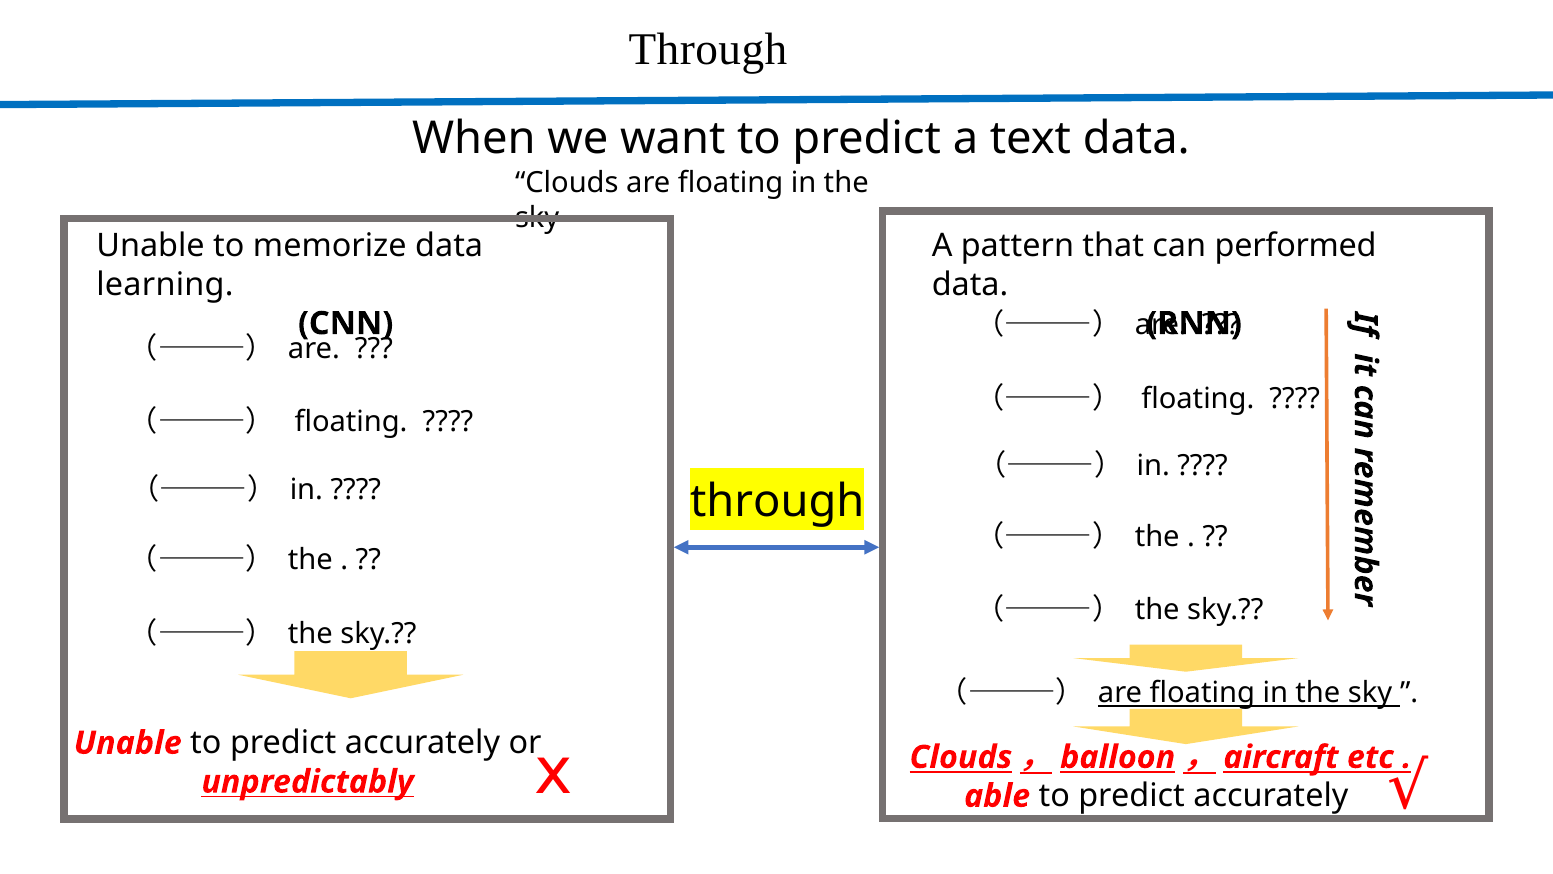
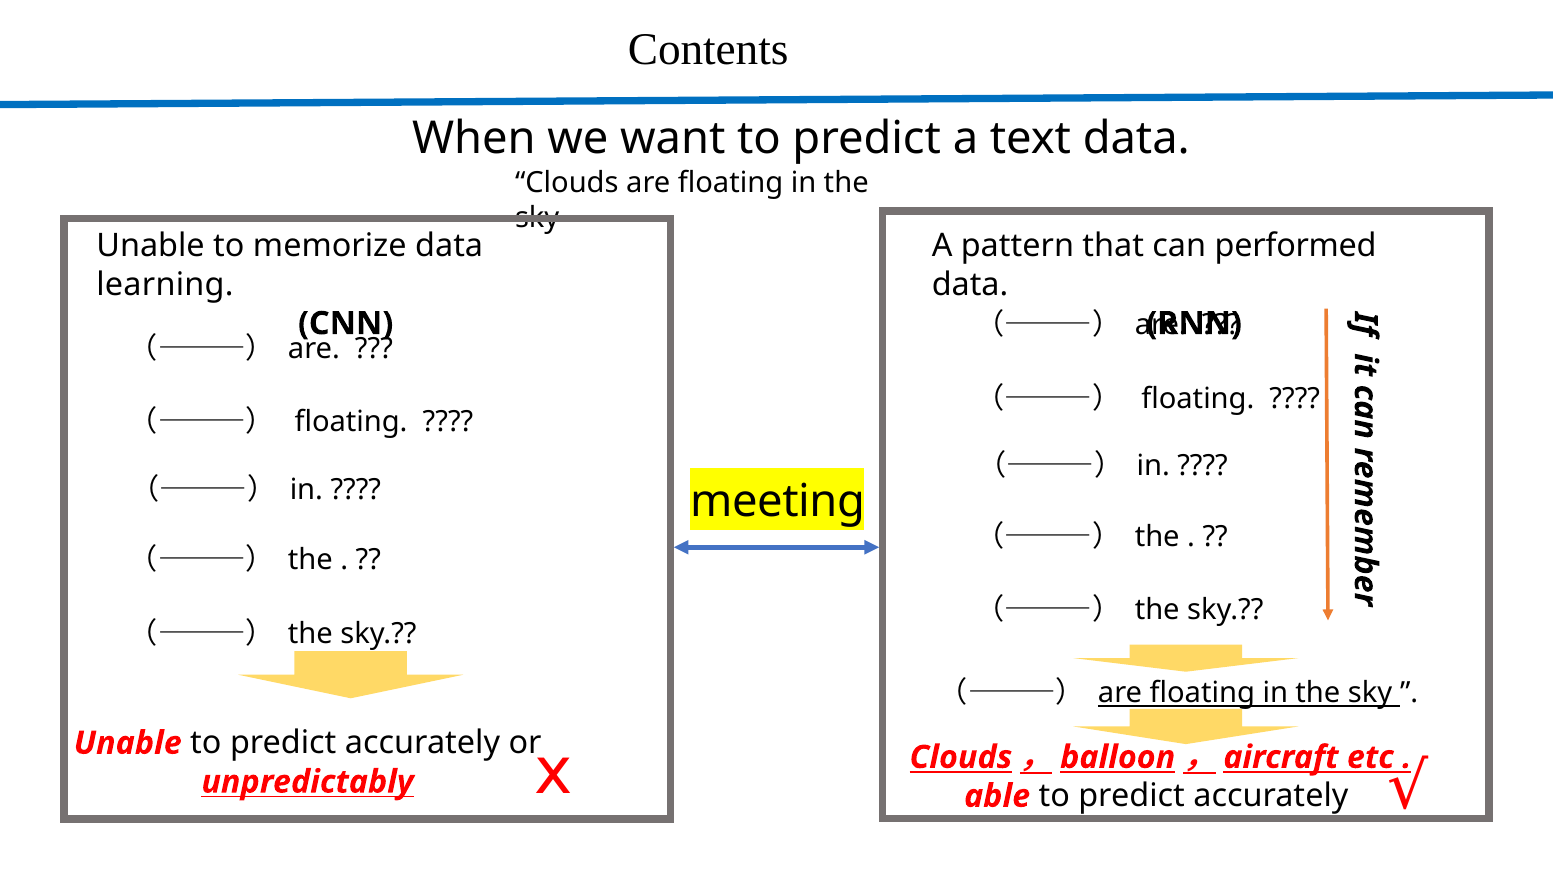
Through at (708, 49): Through -> Contents
through at (777, 502): through -> meeting
